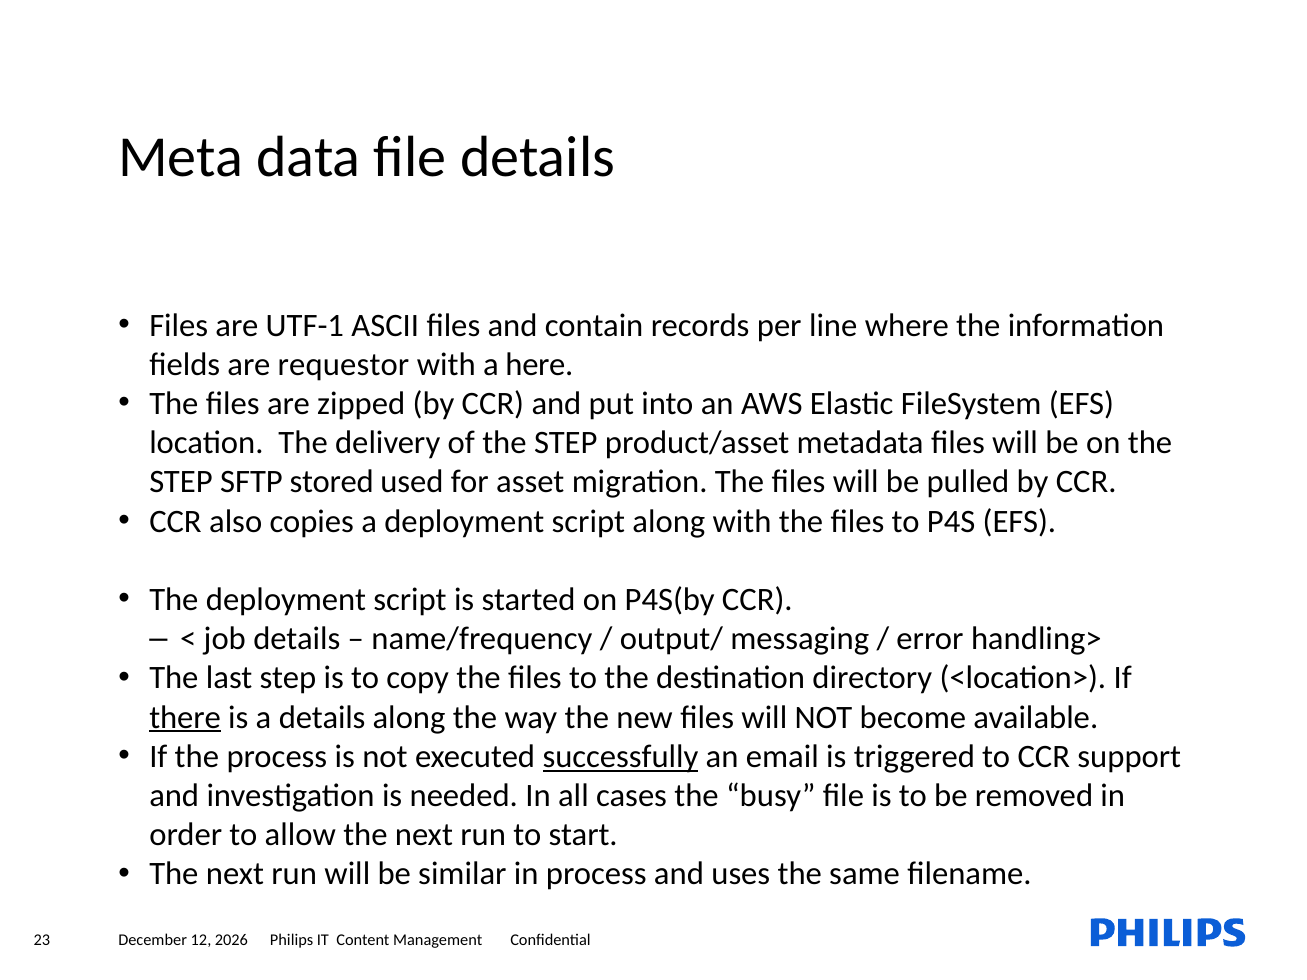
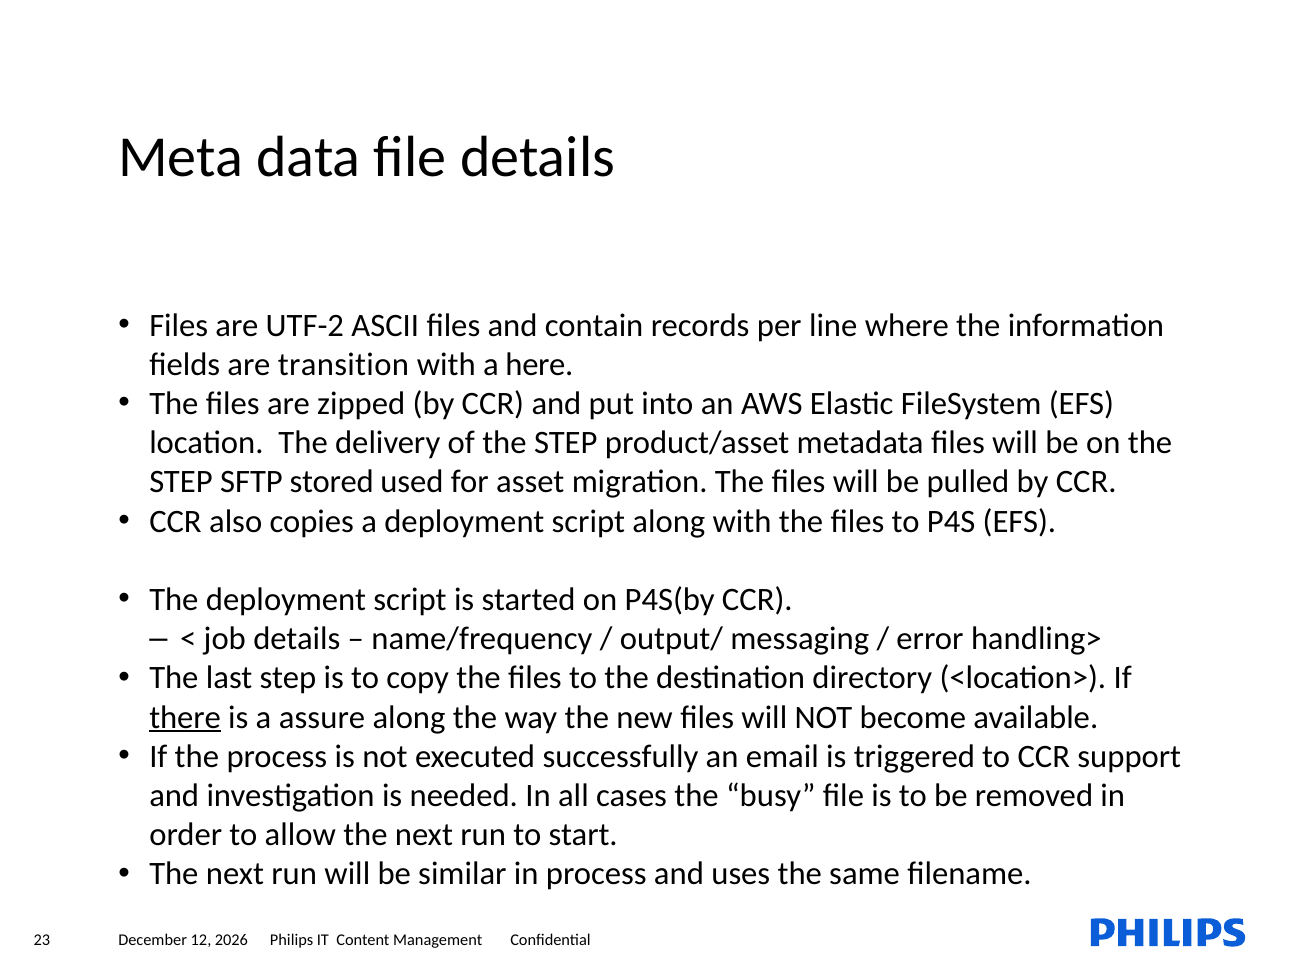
UTF-1: UTF-1 -> UTF-2
requestor: requestor -> transition
a details: details -> assure
successfully underline: present -> none
